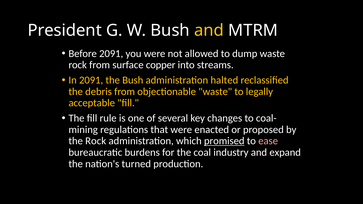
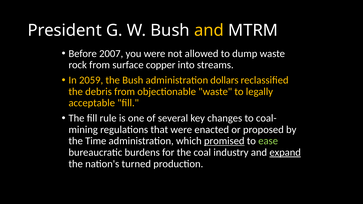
Before 2091: 2091 -> 2007
In 2091: 2091 -> 2059
halted: halted -> dollars
the Rock: Rock -> Time
ease colour: pink -> light green
expand underline: none -> present
